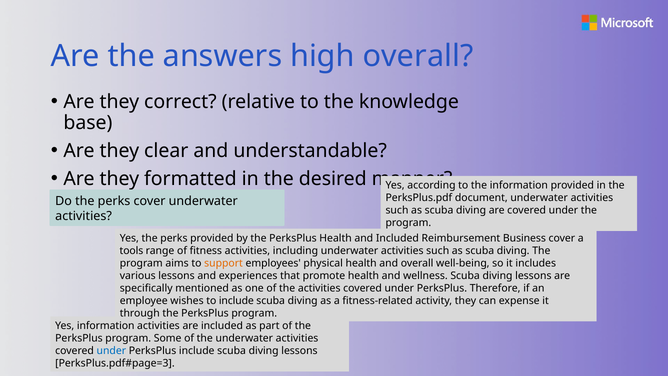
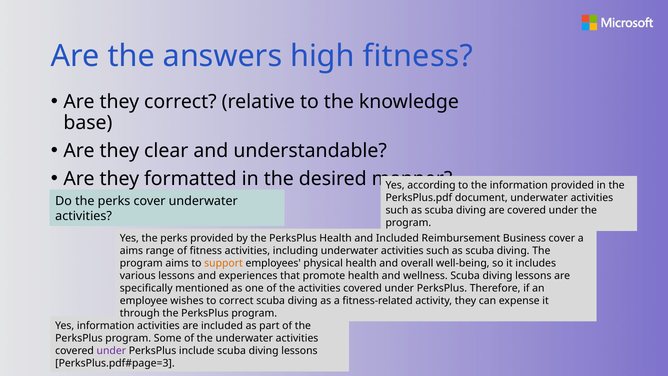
high overall: overall -> fitness
tools at (131, 251): tools -> aims
to include: include -> correct
under at (111, 351) colour: blue -> purple
